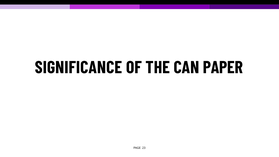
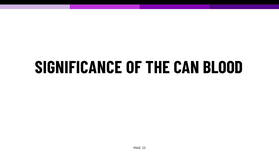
PAPER: PAPER -> BLOOD
